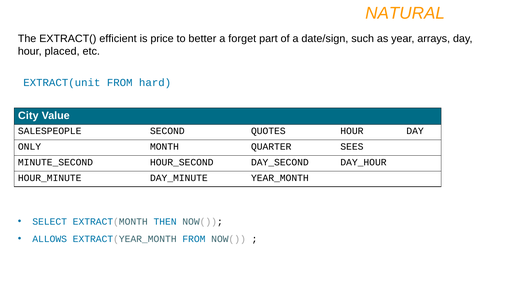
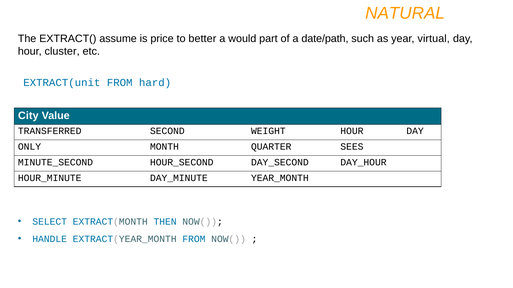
efficient: efficient -> assume
forget: forget -> would
date/sign: date/sign -> date/path
arrays: arrays -> virtual
placed: placed -> cluster
SALESPEOPLE: SALESPEOPLE -> TRANSFERRED
QUOTES: QUOTES -> WEIGHT
ALLOWS: ALLOWS -> HANDLE
